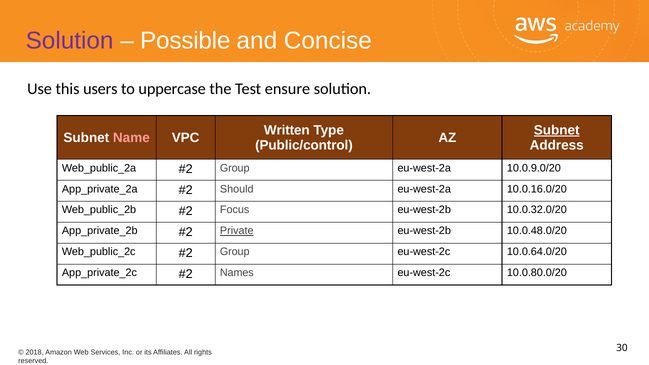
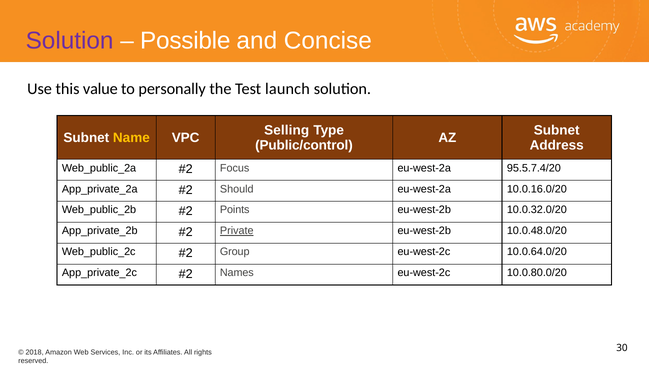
users: users -> value
uppercase: uppercase -> personally
ensure: ensure -> launch
Written: Written -> Selling
Subnet at (557, 130) underline: present -> none
Name colour: pink -> yellow
Group at (235, 168): Group -> Focus
10.0.9.0/20: 10.0.9.0/20 -> 95.5.7.4/20
Focus: Focus -> Points
